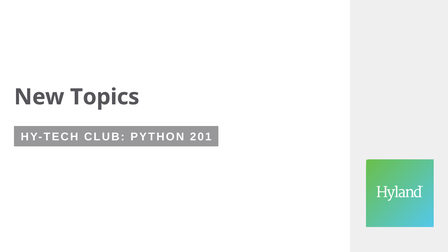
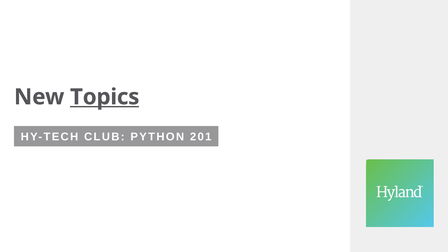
Topics underline: none -> present
